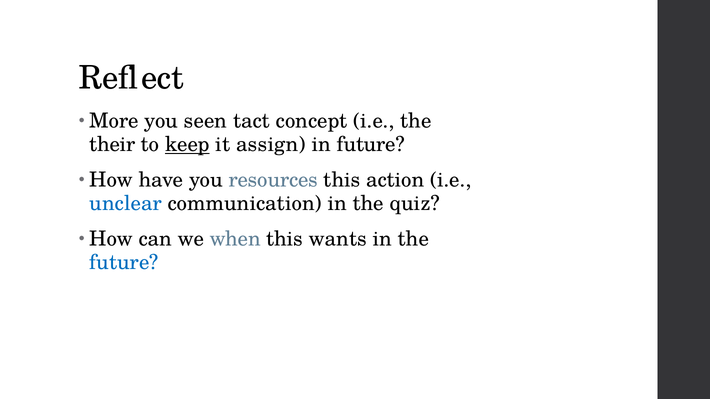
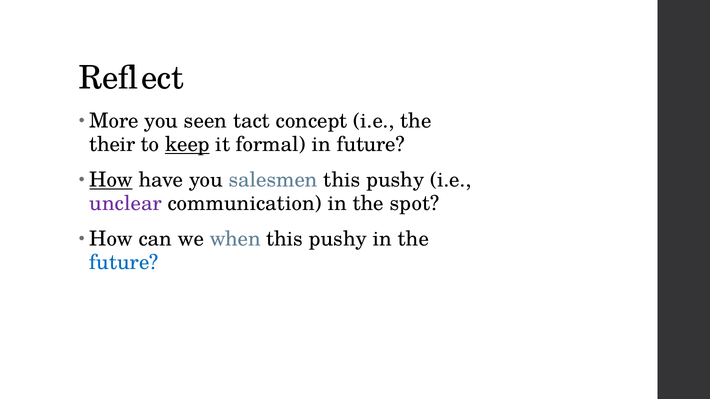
assign: assign -> formal
How at (111, 180) underline: none -> present
resources: resources -> salesmen
action at (395, 180): action -> pushy
unclear colour: blue -> purple
quiz: quiz -> spot
wants at (338, 239): wants -> pushy
